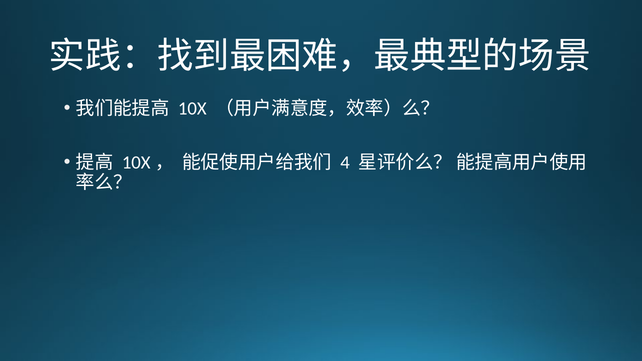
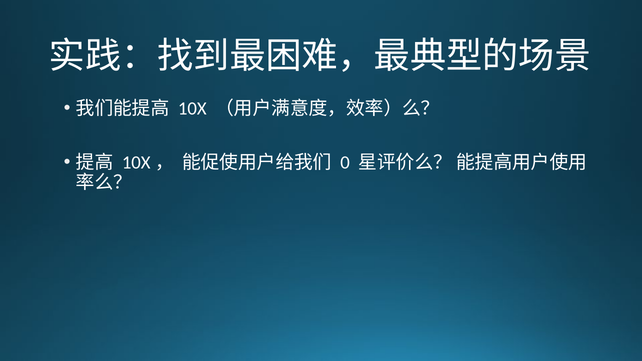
4: 4 -> 0
